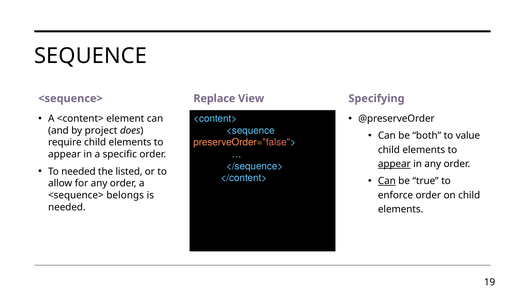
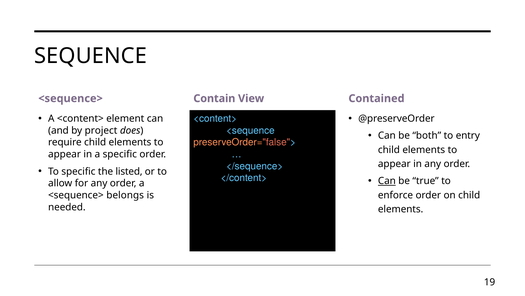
Replace: Replace -> Contain
Specifying: Specifying -> Contained
value: value -> entry
appear at (394, 164) underline: present -> none
To needed: needed -> specific
